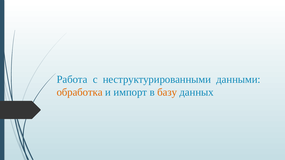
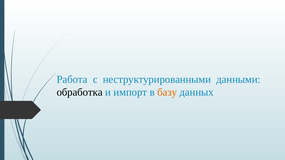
обработка colour: orange -> black
